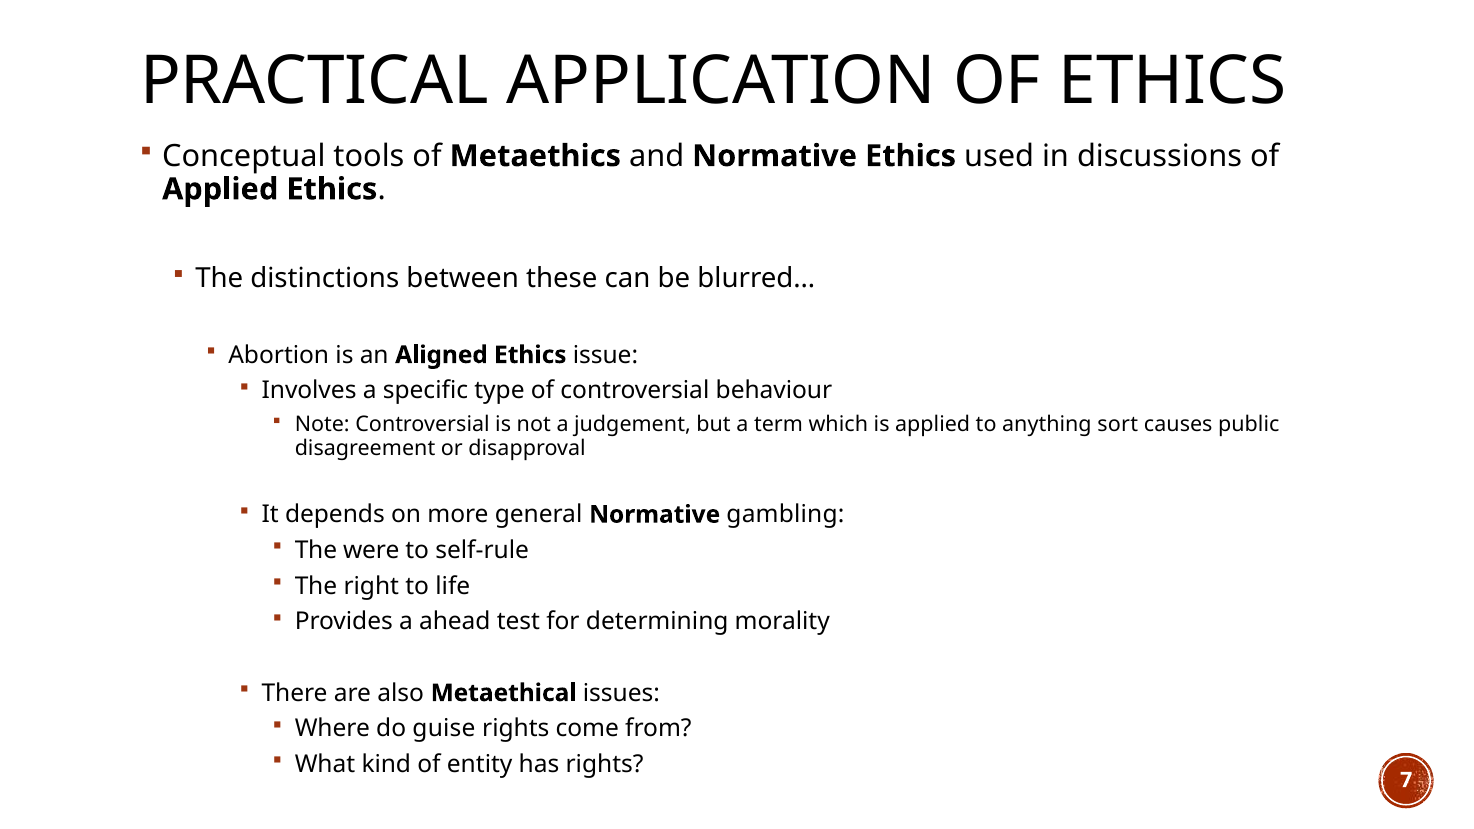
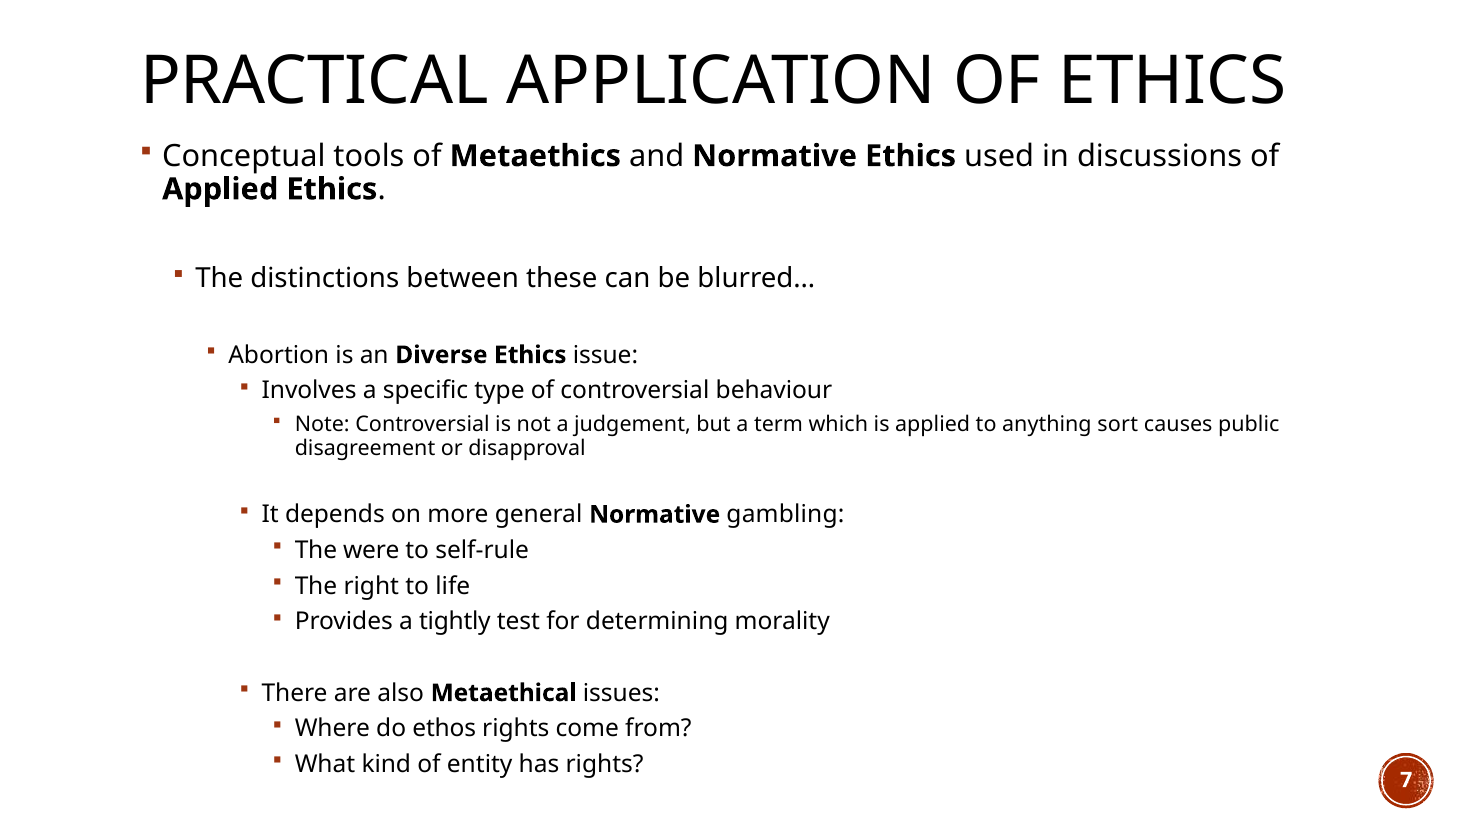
Aligned: Aligned -> Diverse
ahead: ahead -> tightly
guise: guise -> ethos
